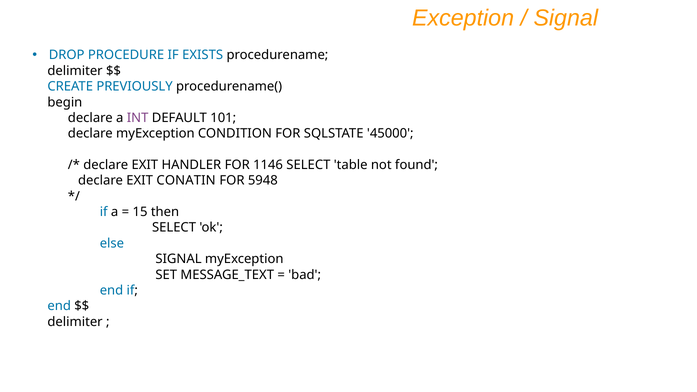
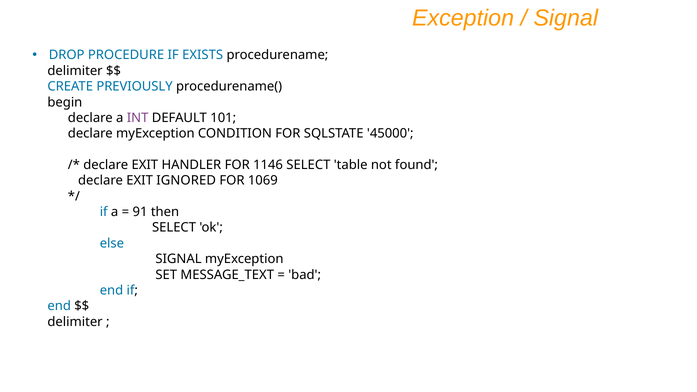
CONATIN: CONATIN -> IGNORED
5948: 5948 -> 1069
15: 15 -> 91
